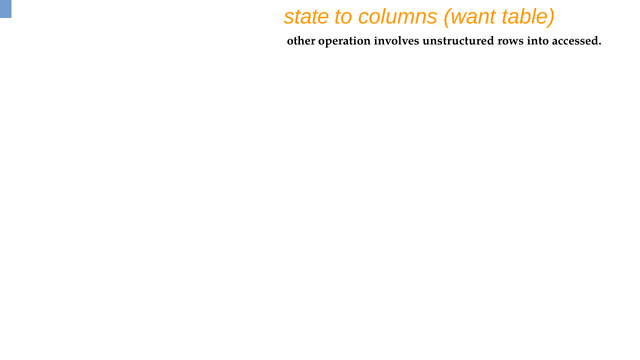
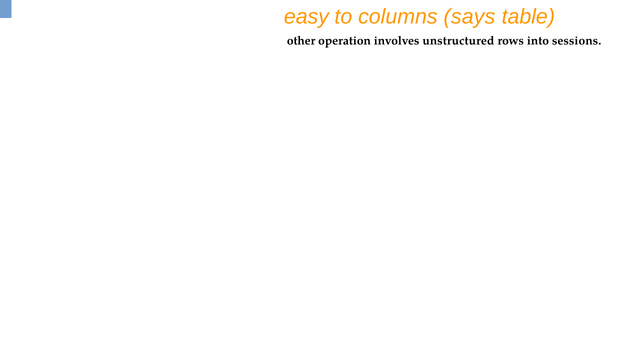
state: state -> easy
want: want -> says
accessed: accessed -> sessions
